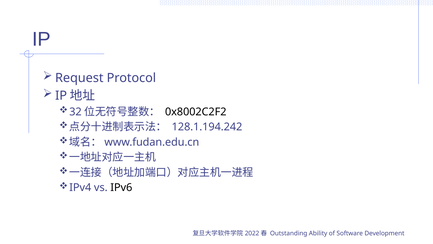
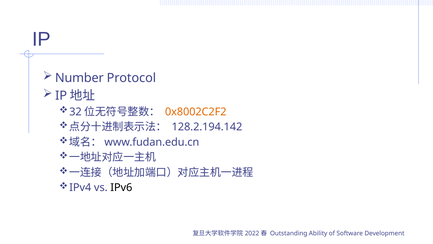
Request: Request -> Number
0x8002C2F2 colour: black -> orange
128.1.194.242: 128.1.194.242 -> 128.2.194.142
